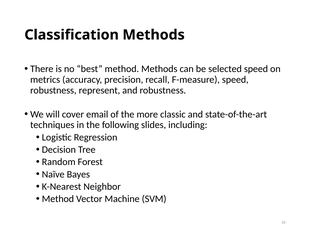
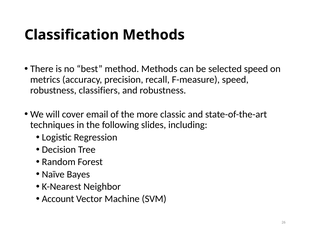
represent: represent -> classifiers
Method at (58, 199): Method -> Account
